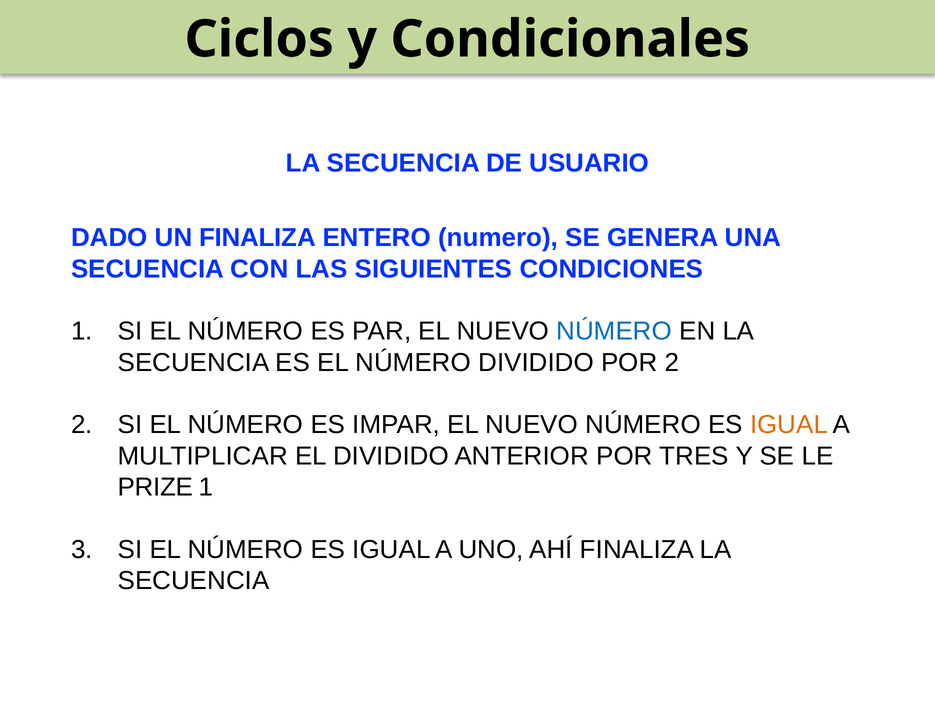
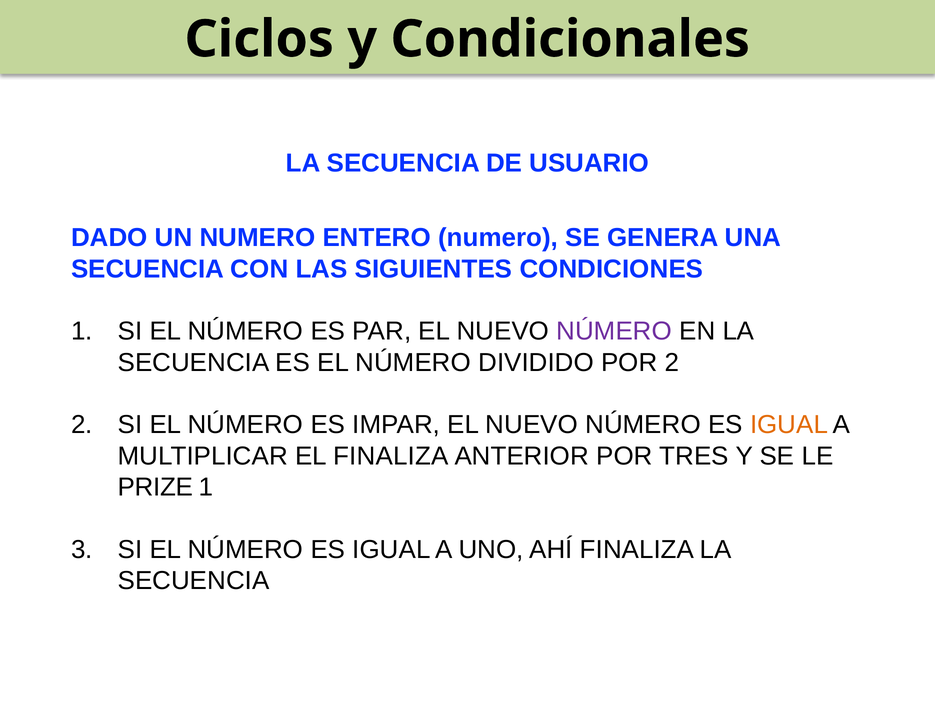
UN FINALIZA: FINALIZA -> NUMERO
NÚMERO at (614, 331) colour: blue -> purple
EL DIVIDIDO: DIVIDIDO -> FINALIZA
